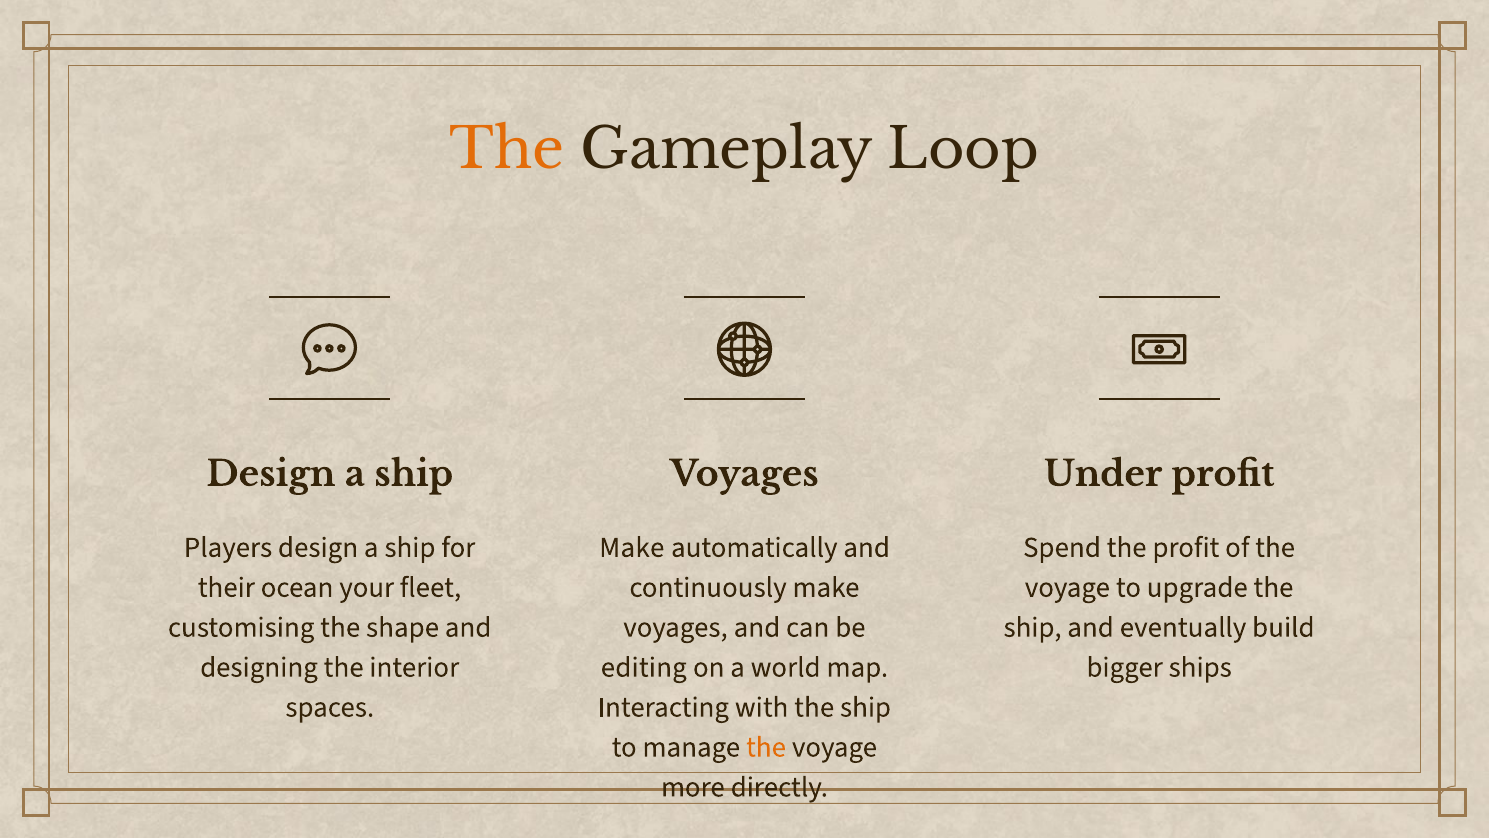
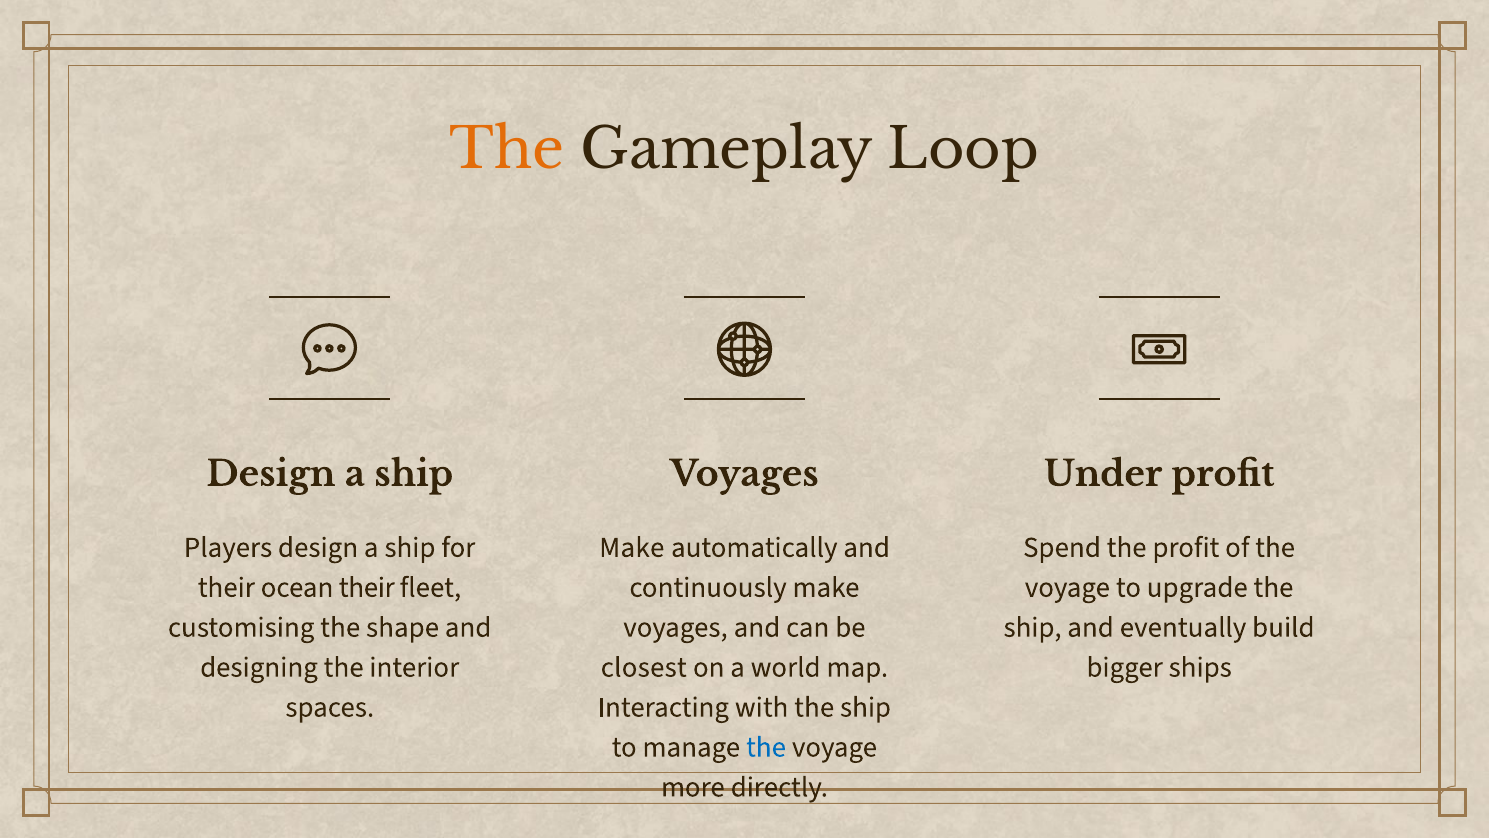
ocean your: your -> their
editing: editing -> closest
the at (766, 747) colour: orange -> blue
